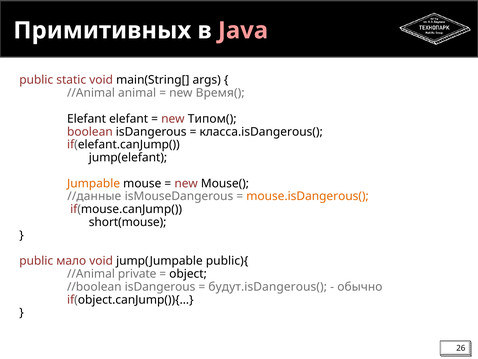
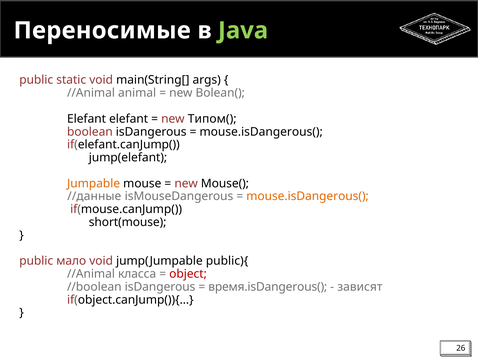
Примитивных: Примитивных -> Переносимые
Java colour: pink -> light green
Время(: Время( -> Bolean(
класса.isDangerous( at (261, 132): класса.isDangerous( -> mouse.isDangerous(
private: private -> класса
object colour: black -> red
будут.isDangerous(: будут.isDangerous( -> время.isDangerous(
обычно: обычно -> зависят
